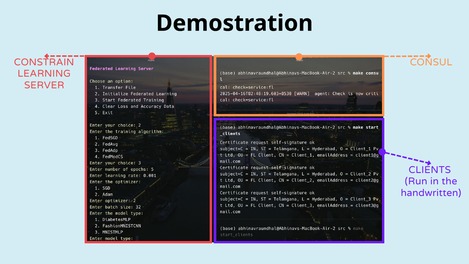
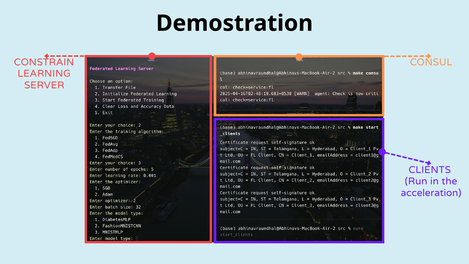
handwritten: handwritten -> acceleration
